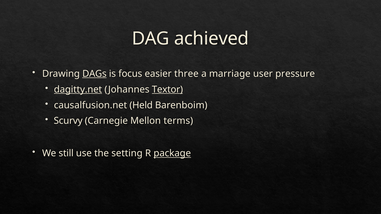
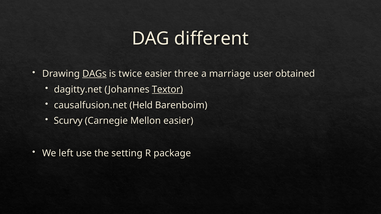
achieved: achieved -> different
focus: focus -> twice
pressure: pressure -> obtained
dagitty.net underline: present -> none
Mellon terms: terms -> easier
still: still -> left
package underline: present -> none
